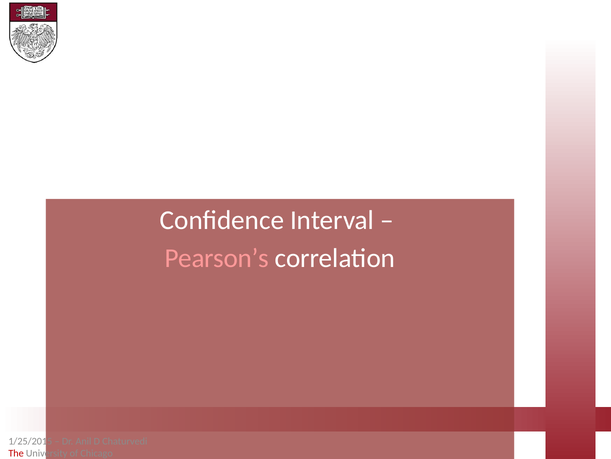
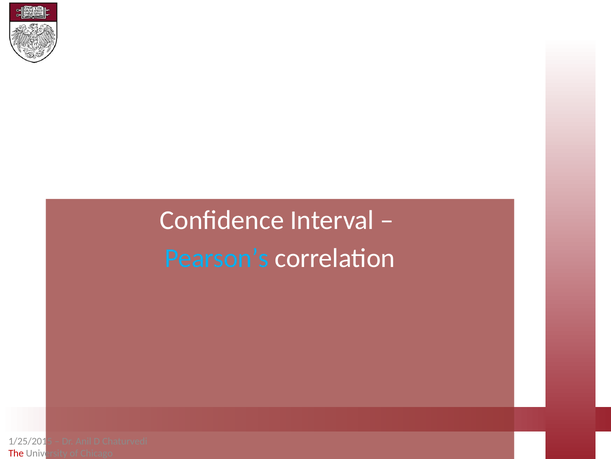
Pearson’s colour: pink -> light blue
